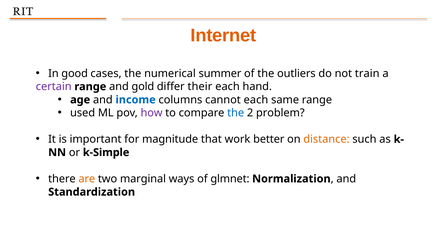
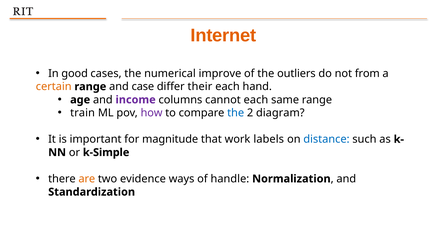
summer: summer -> improve
train: train -> from
certain colour: purple -> orange
gold: gold -> case
income colour: blue -> purple
used: used -> train
problem: problem -> diagram
better: better -> labels
distance colour: orange -> blue
marginal: marginal -> evidence
glmnet: glmnet -> handle
